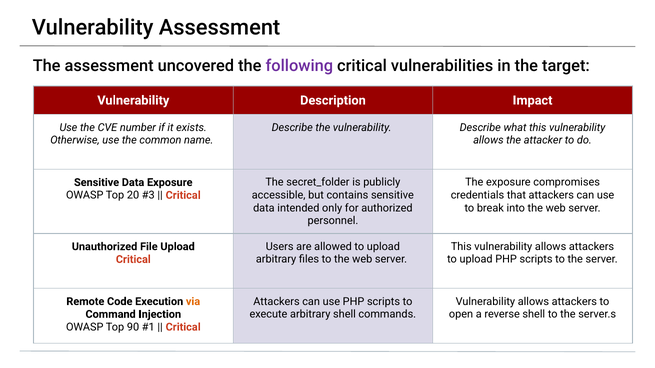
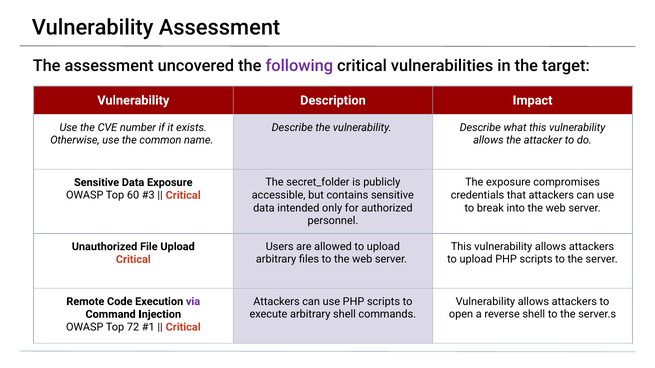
20: 20 -> 60
via colour: orange -> purple
90: 90 -> 72
